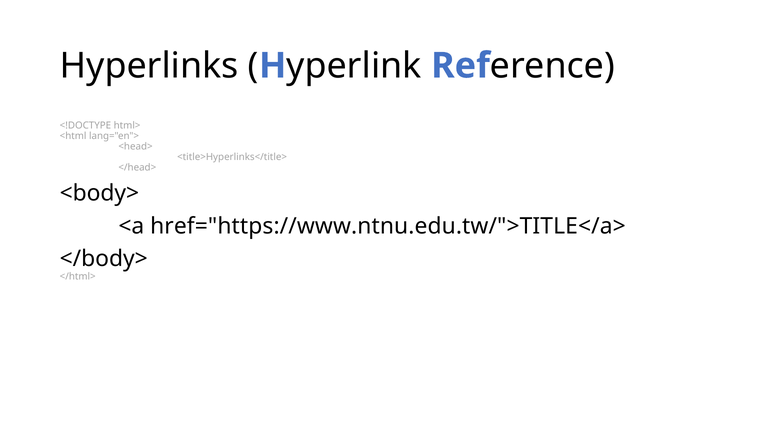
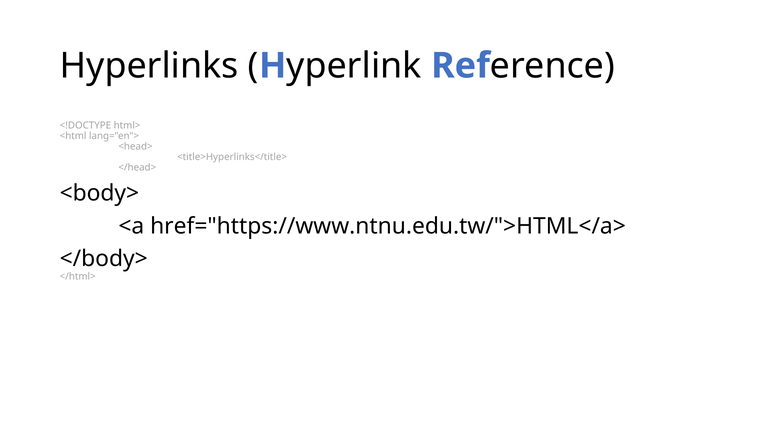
href="https://www.ntnu.edu.tw/">TITLE</a>: href="https://www.ntnu.edu.tw/">TITLE</a> -> href="https://www.ntnu.edu.tw/">HTML</a>
